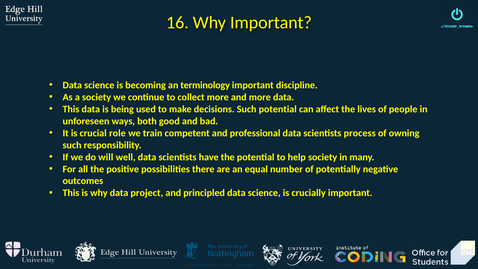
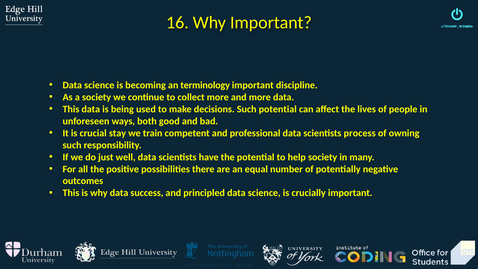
role: role -> stay
will: will -> just
project: project -> success
